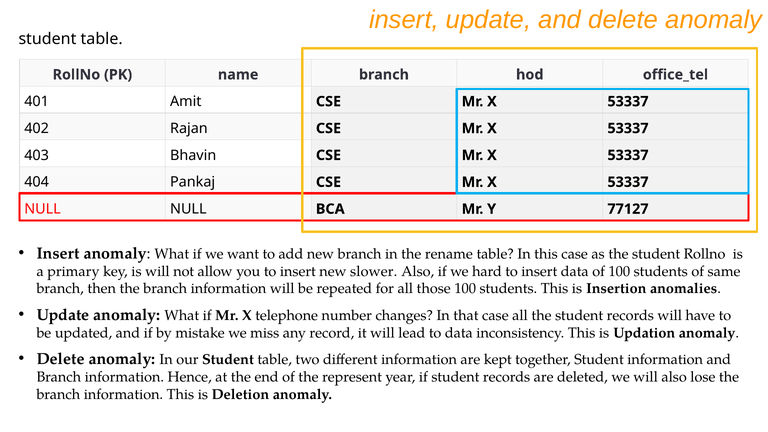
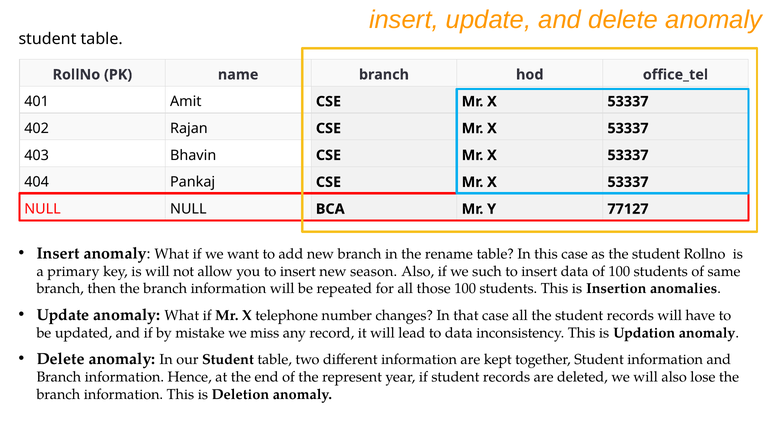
slower: slower -> season
hard: hard -> such
